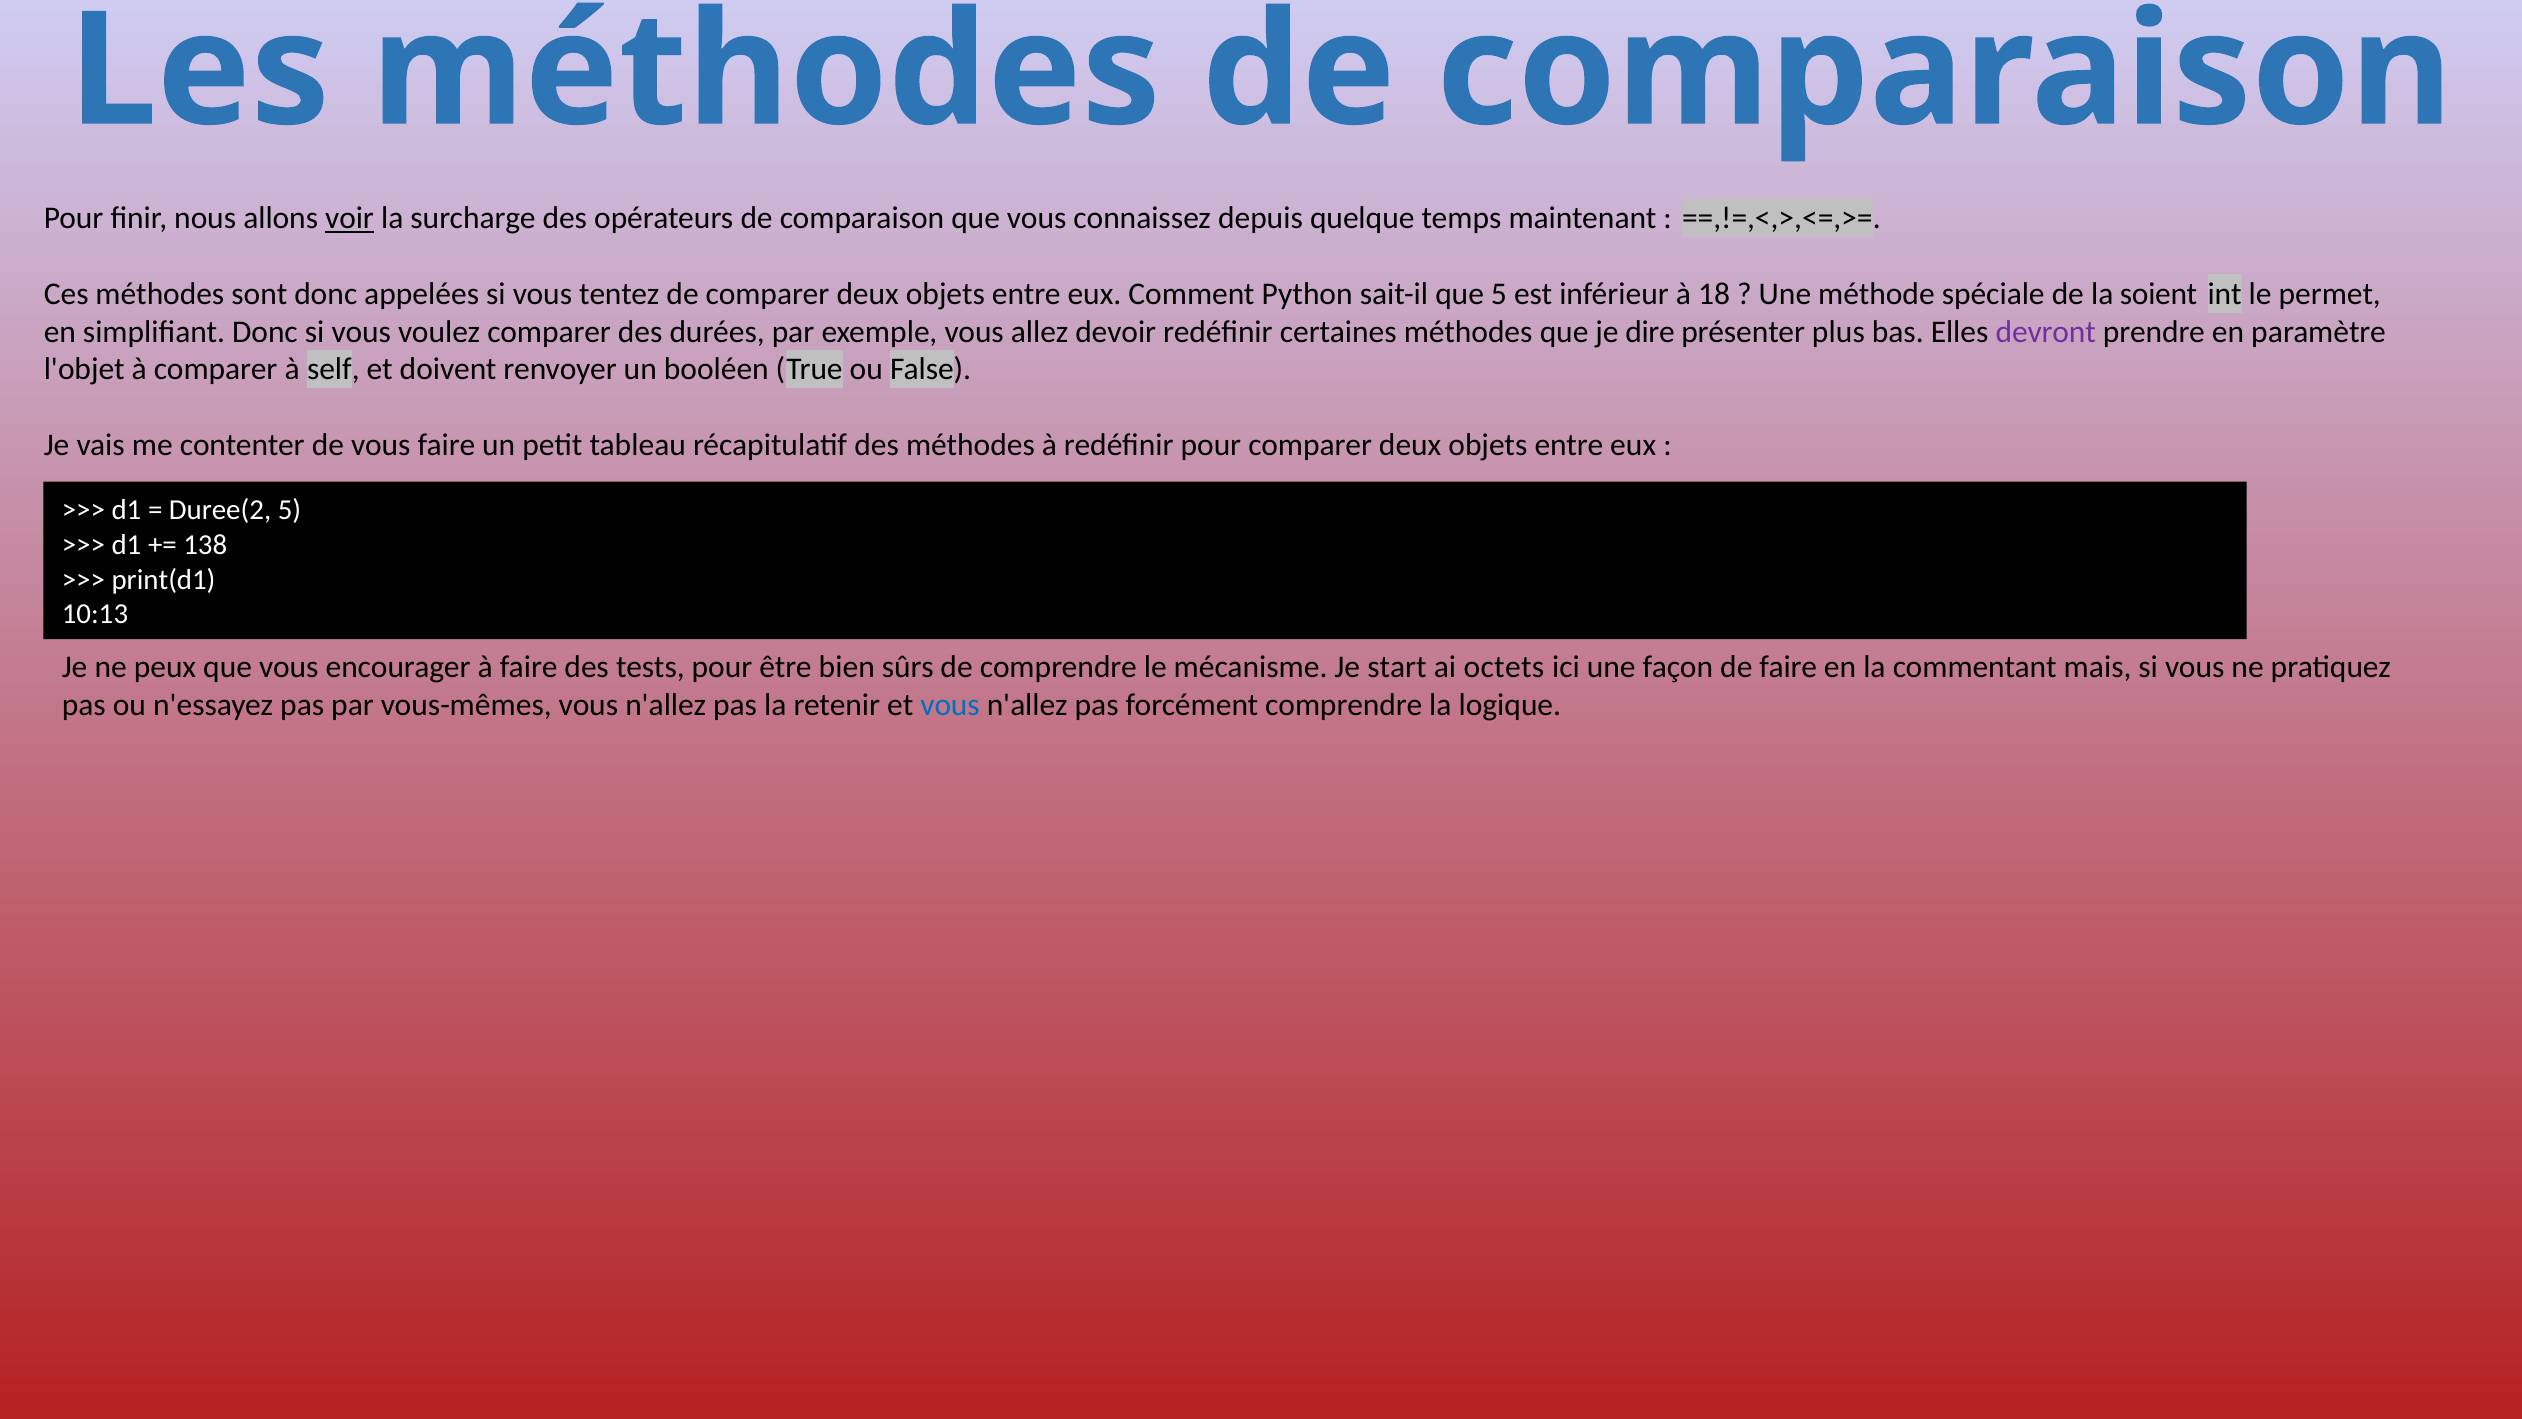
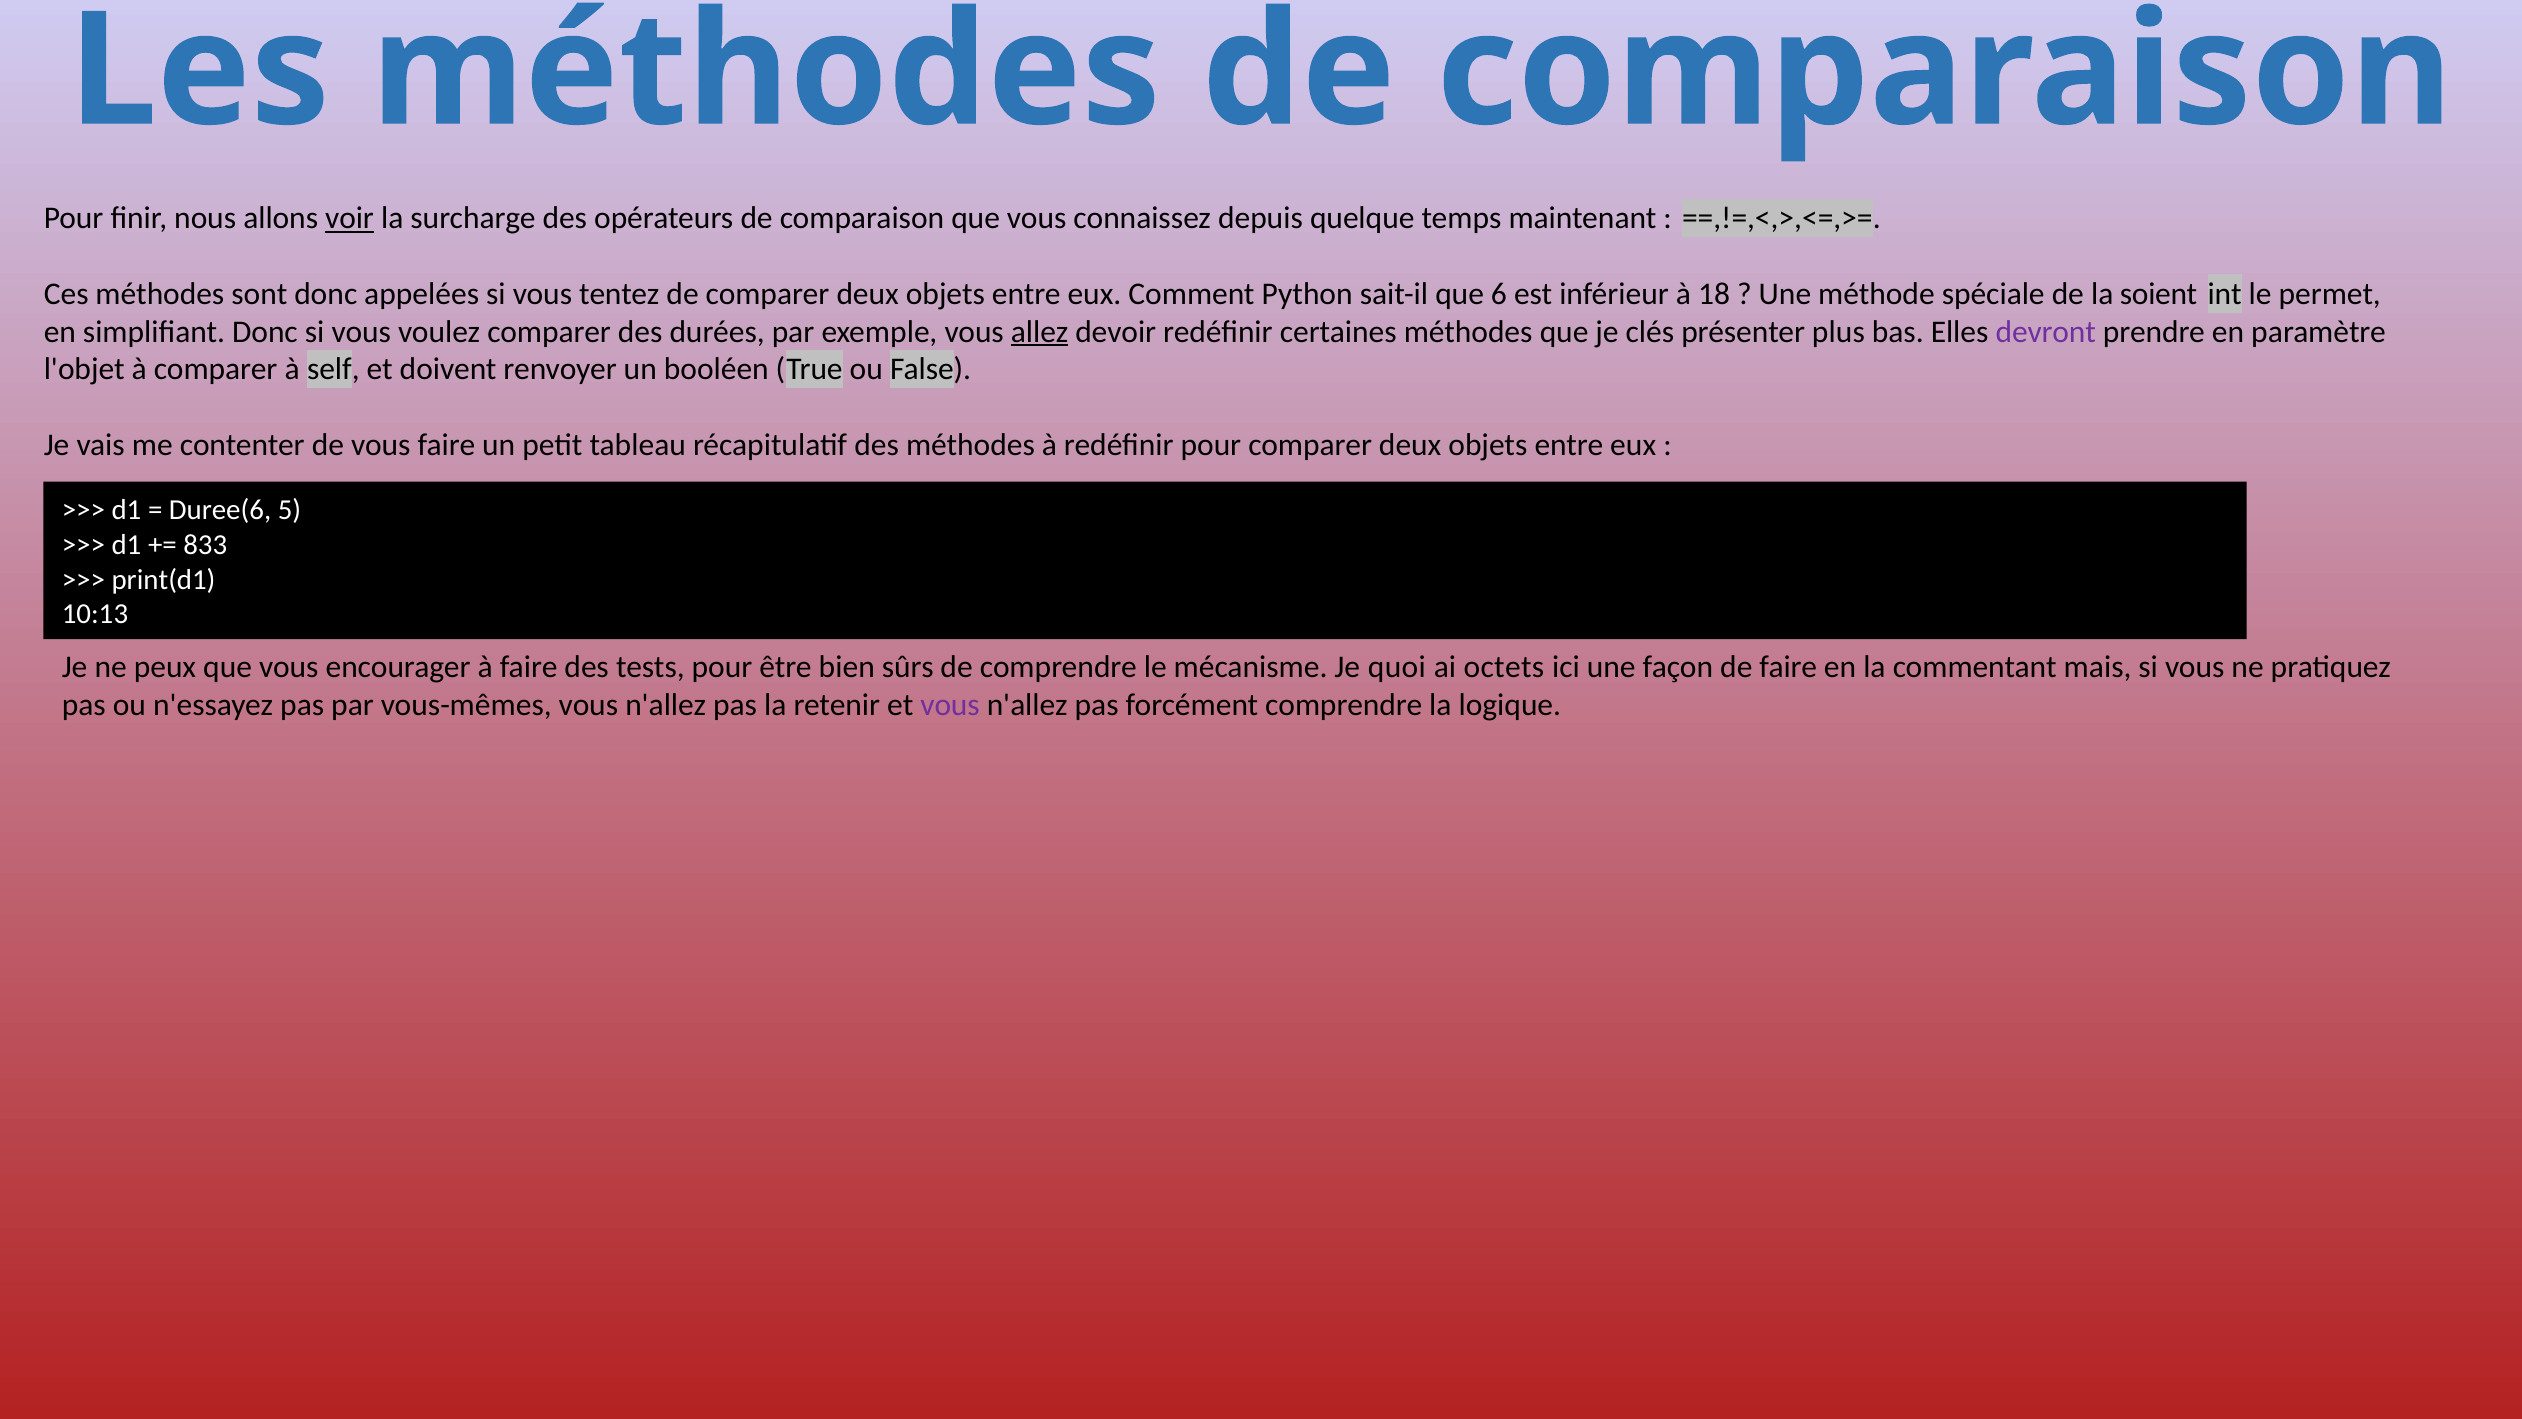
que 5: 5 -> 6
allez underline: none -> present
dire: dire -> clés
Duree(2: Duree(2 -> Duree(6
138: 138 -> 833
start: start -> quoi
vous at (950, 705) colour: blue -> purple
